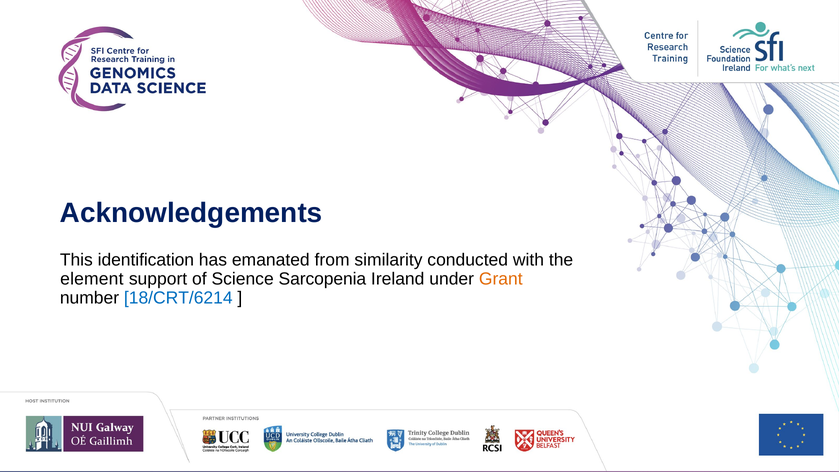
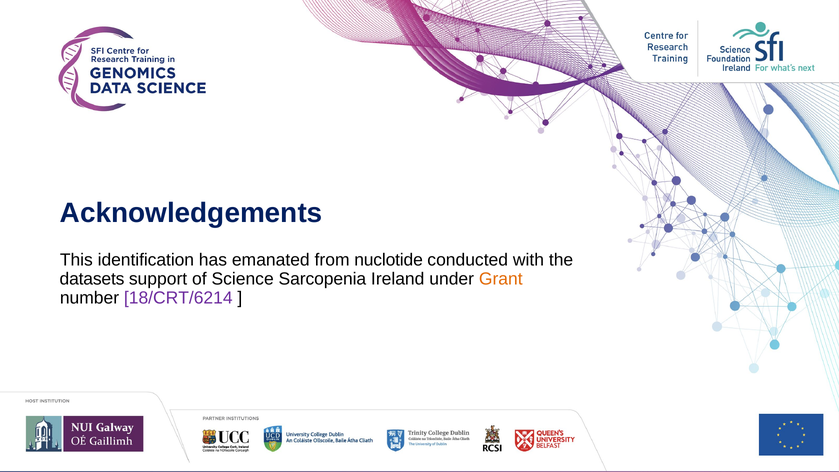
similarity: similarity -> nuclotide
element: element -> datasets
18/CRT/6214 colour: blue -> purple
